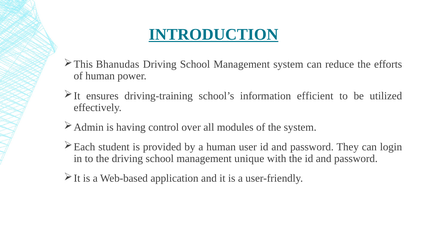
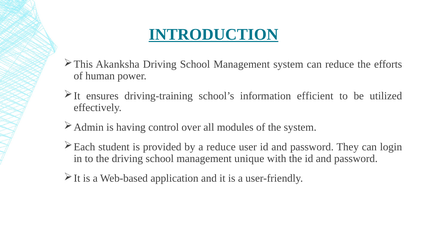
Bhanudas: Bhanudas -> Akanksha
a human: human -> reduce
